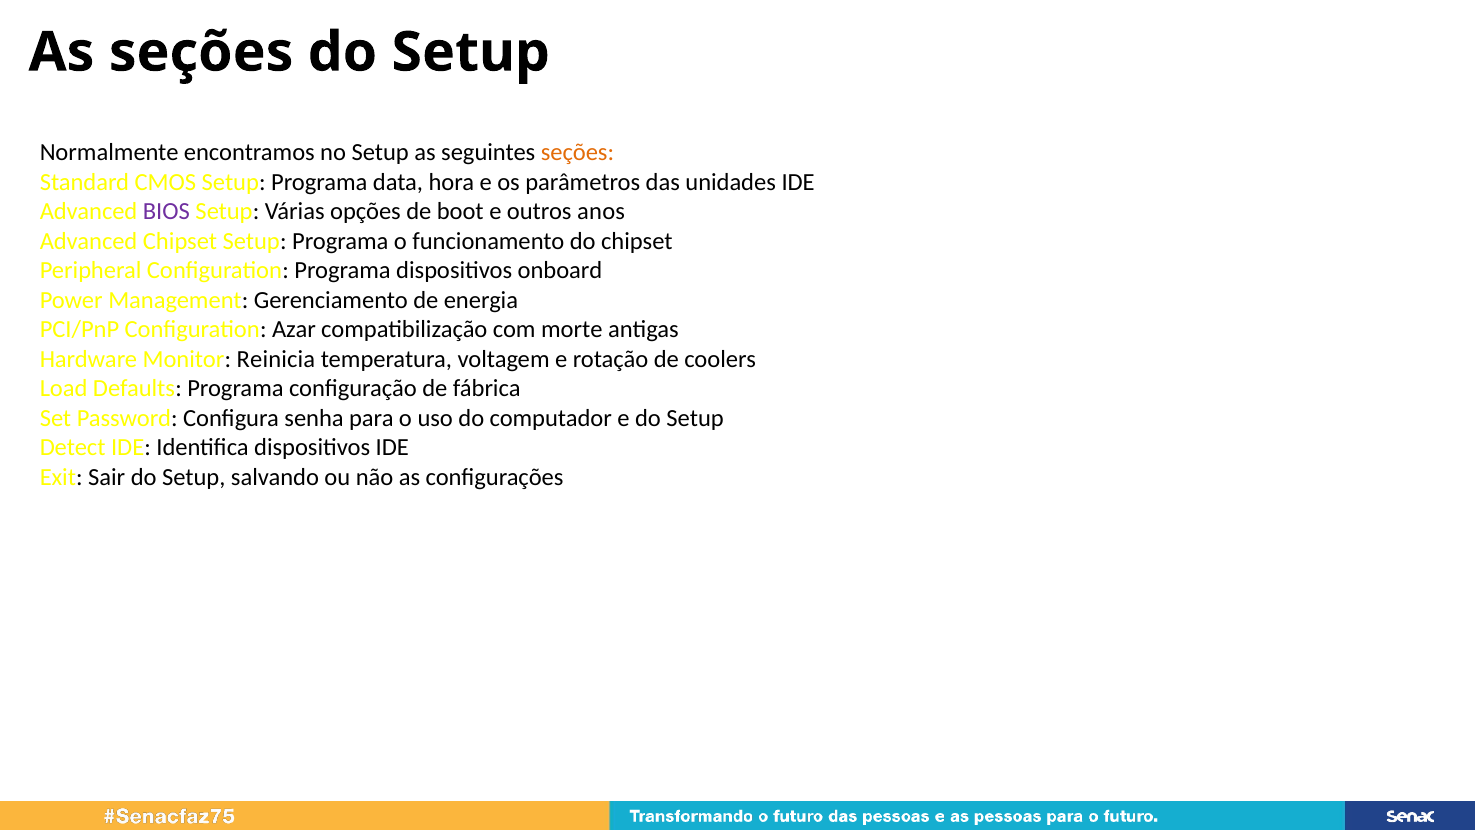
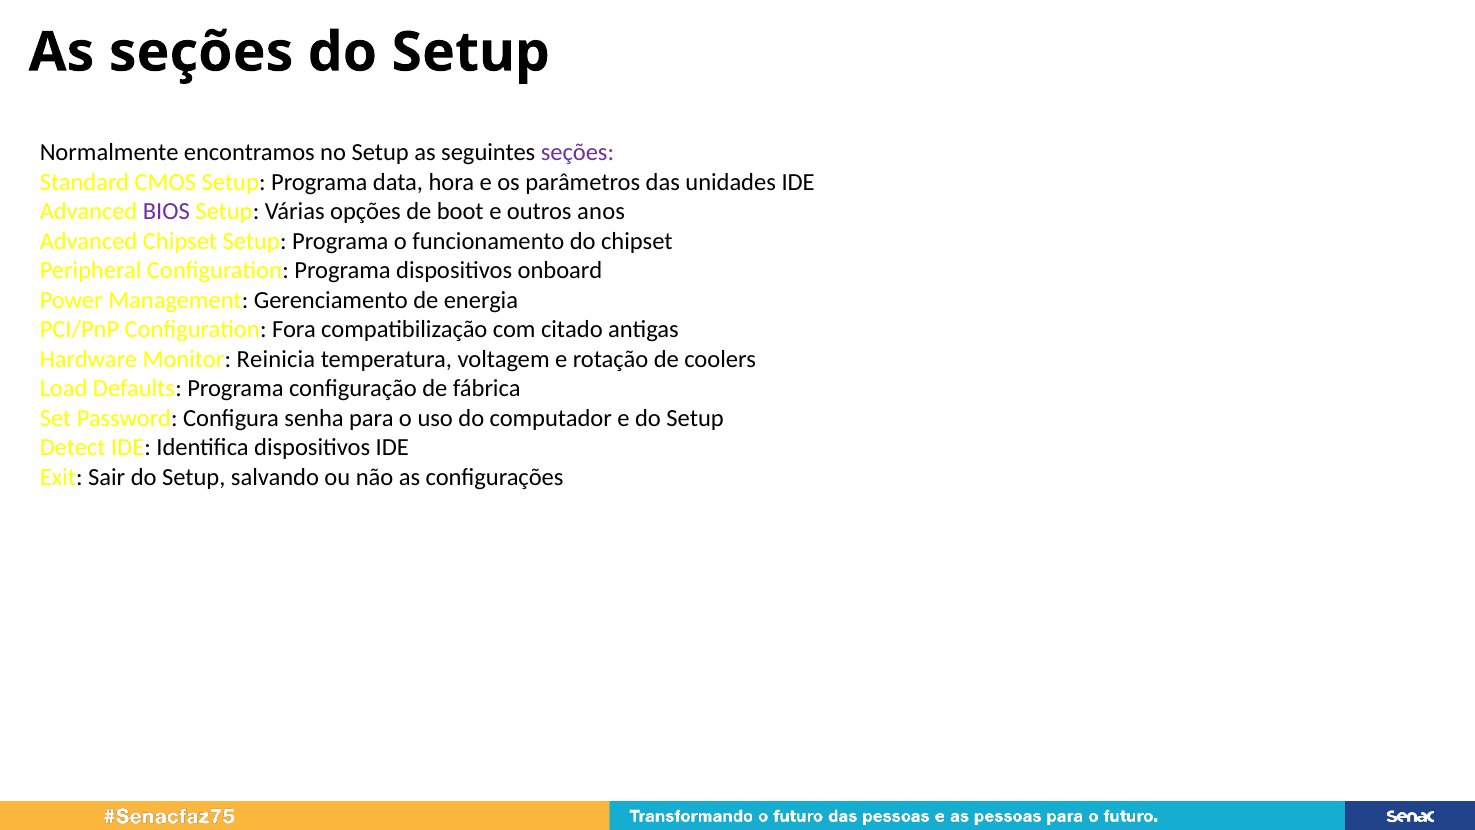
seções at (577, 152) colour: orange -> purple
Azar: Azar -> Fora
morte: morte -> citado
